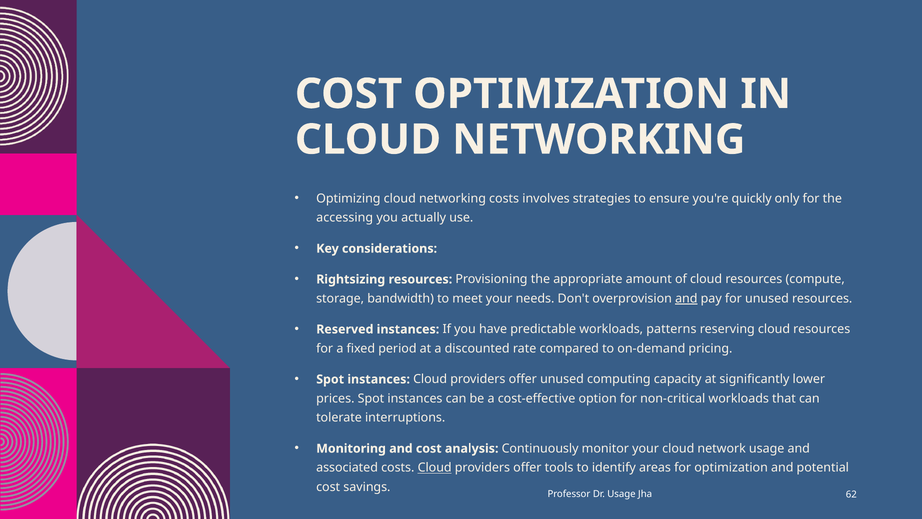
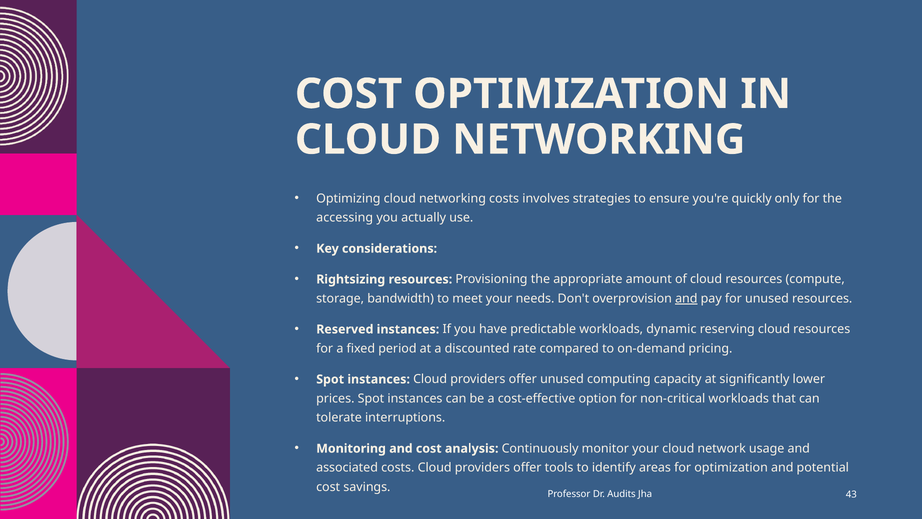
patterns: patterns -> dynamic
Cloud at (435, 467) underline: present -> none
Dr Usage: Usage -> Audits
62: 62 -> 43
